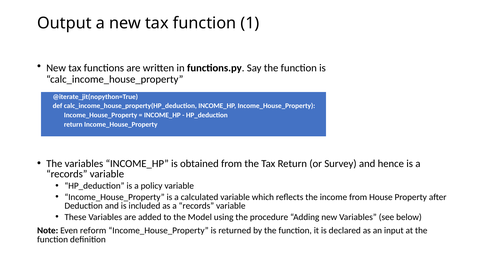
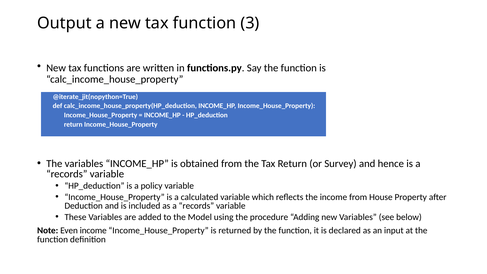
1: 1 -> 3
Even reform: reform -> income
